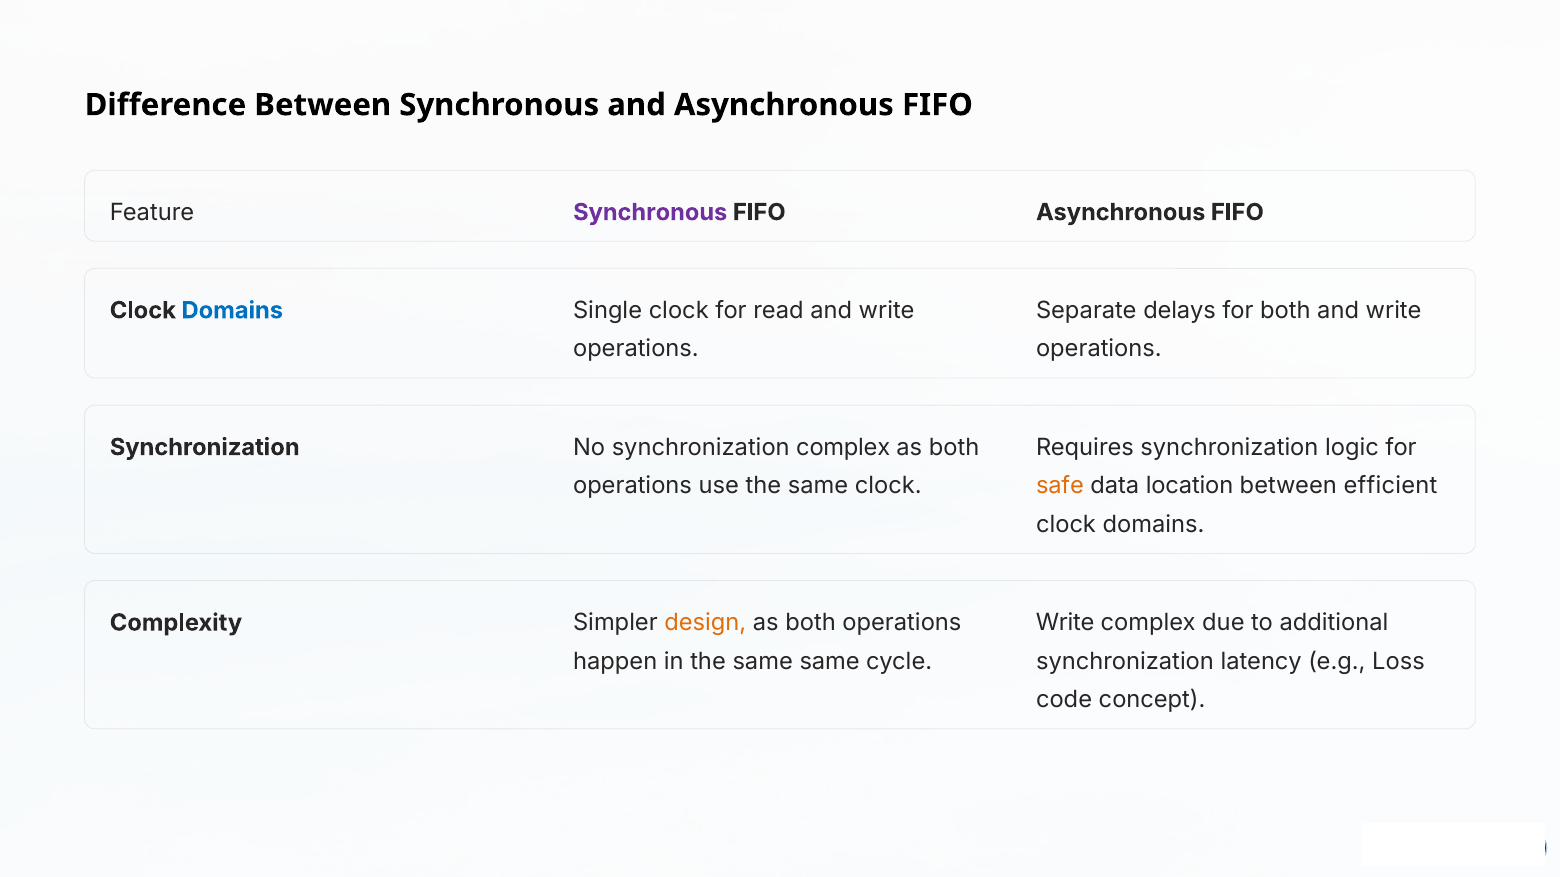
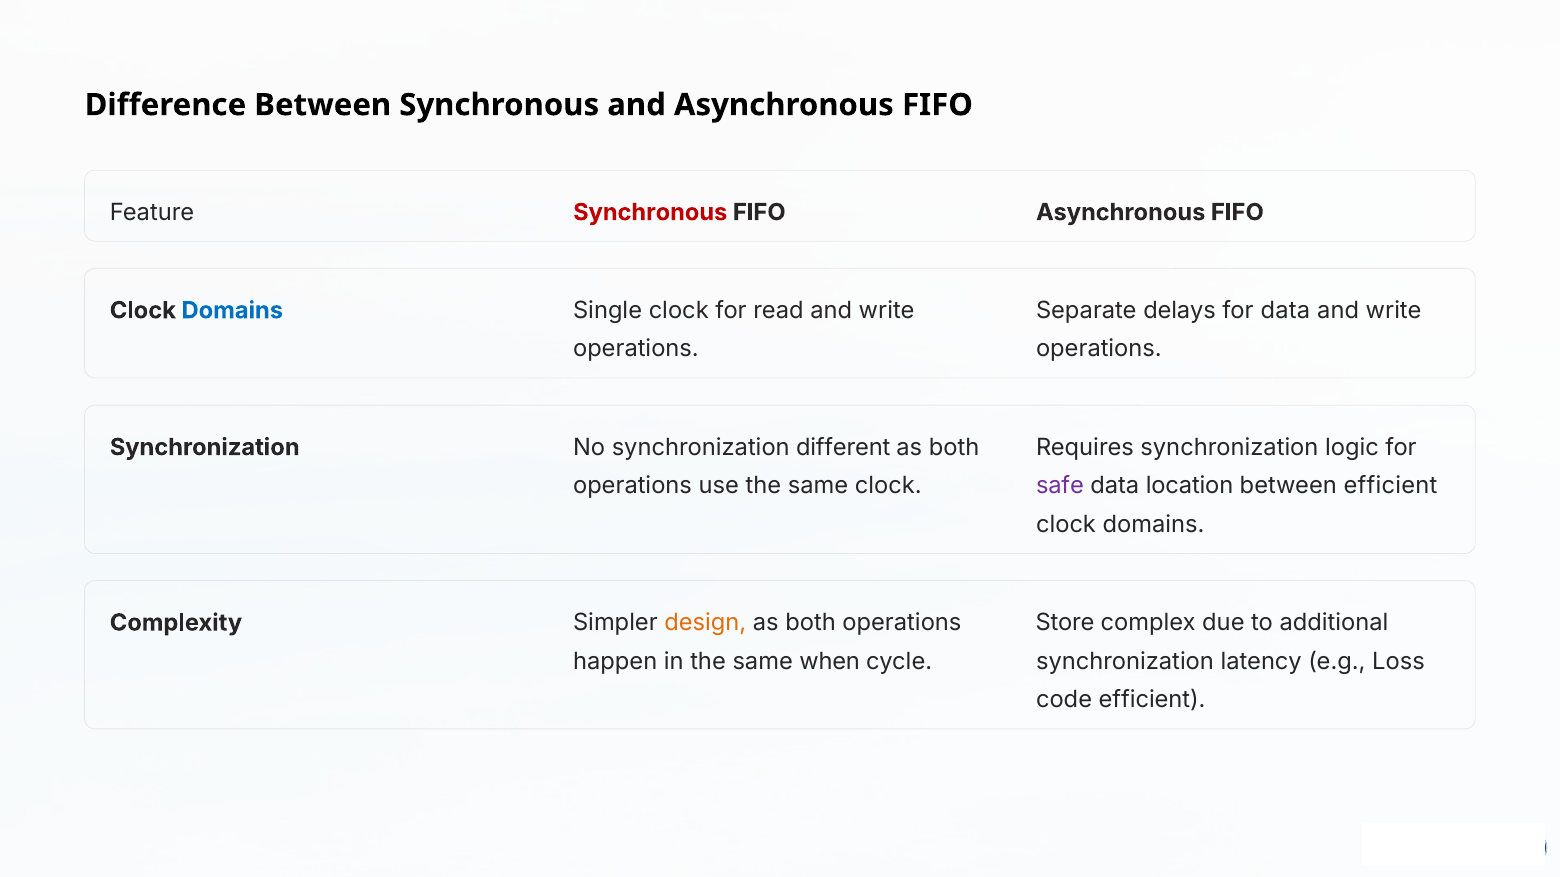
Synchronous at (650, 212) colour: purple -> red
for both: both -> data
synchronization complex: complex -> different
safe colour: orange -> purple
Write at (1065, 623): Write -> Store
same same: same -> when
code concept: concept -> efficient
